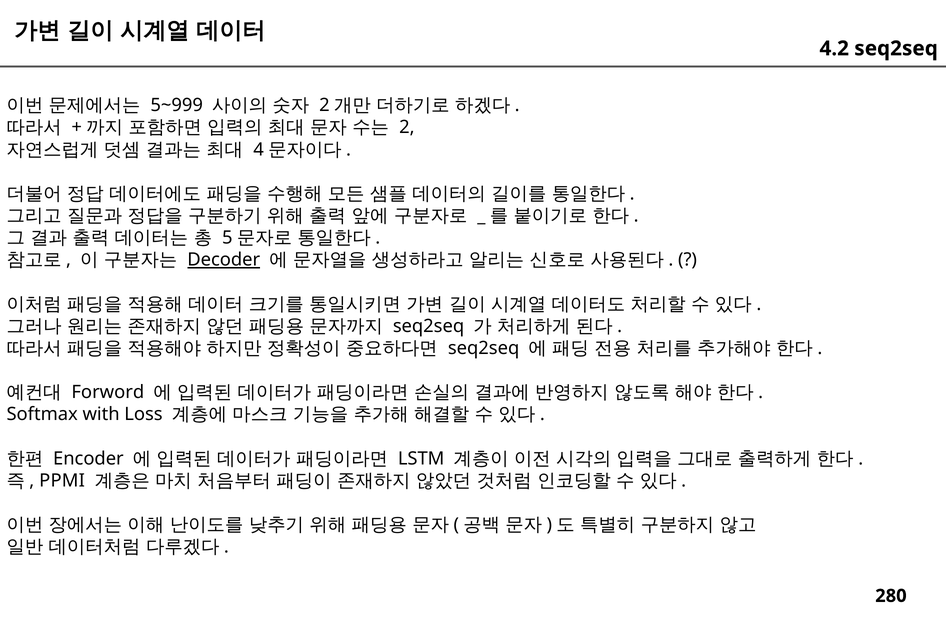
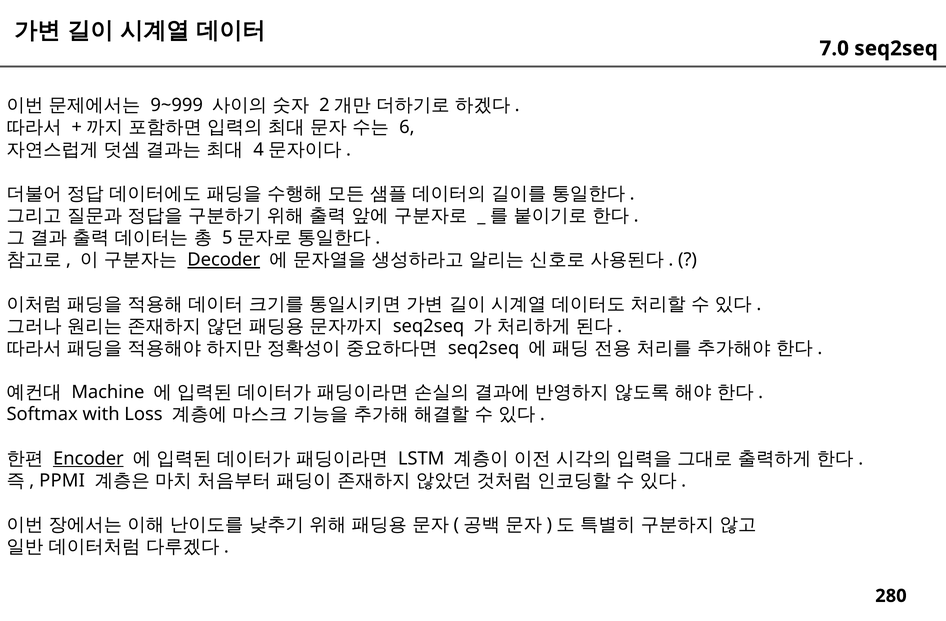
4.2: 4.2 -> 7.0
5~999: 5~999 -> 9~999
2: 2 -> 6
Forword: Forword -> Machine
Encoder underline: none -> present
